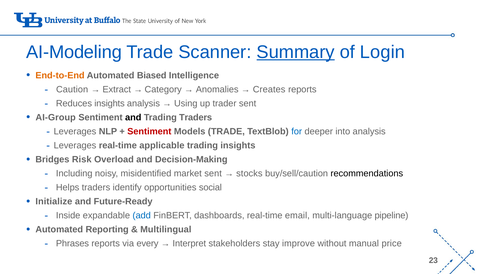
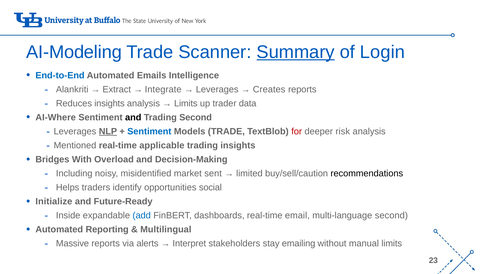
End-to-End colour: orange -> blue
Biased: Biased -> Emails
Caution: Caution -> Alankriti
Category: Category -> Integrate
Anomalies at (217, 89): Anomalies -> Leverages
Using at (186, 103): Using -> Limits
trader sent: sent -> data
AI-Group: AI-Group -> AI-Where
Trading Traders: Traders -> Second
NLP underline: none -> present
Sentiment at (149, 131) colour: red -> blue
for colour: blue -> red
into: into -> risk
Leverages at (75, 145): Leverages -> Mentioned
Risk: Risk -> With
stocks: stocks -> limited
multi-language pipeline: pipeline -> second
Phrases: Phrases -> Massive
every: every -> alerts
improve: improve -> emailing
manual price: price -> limits
